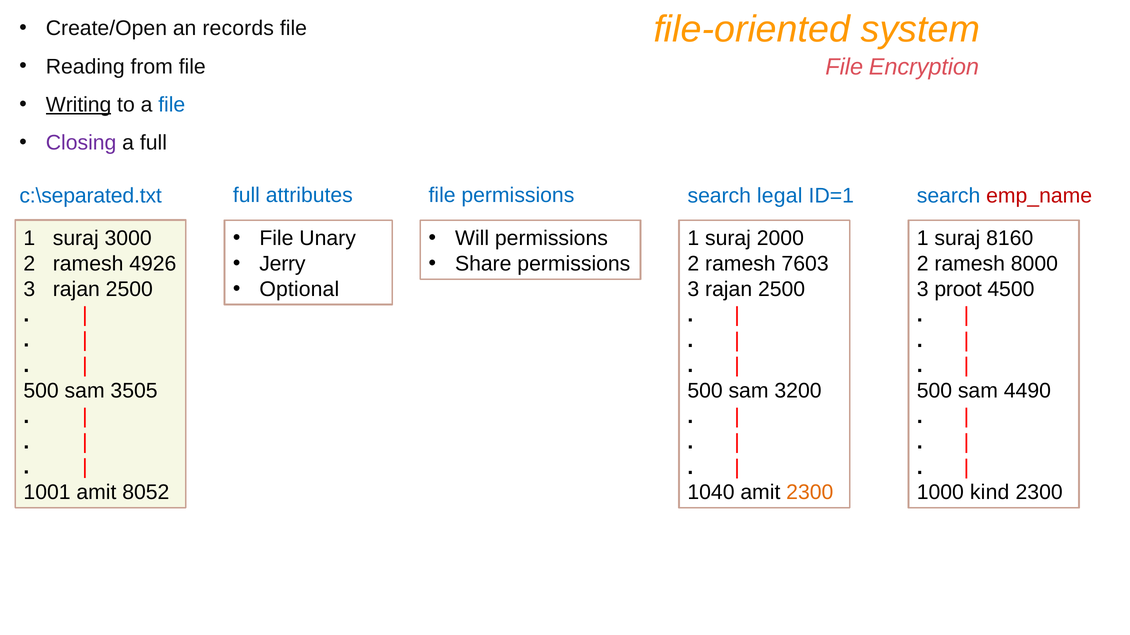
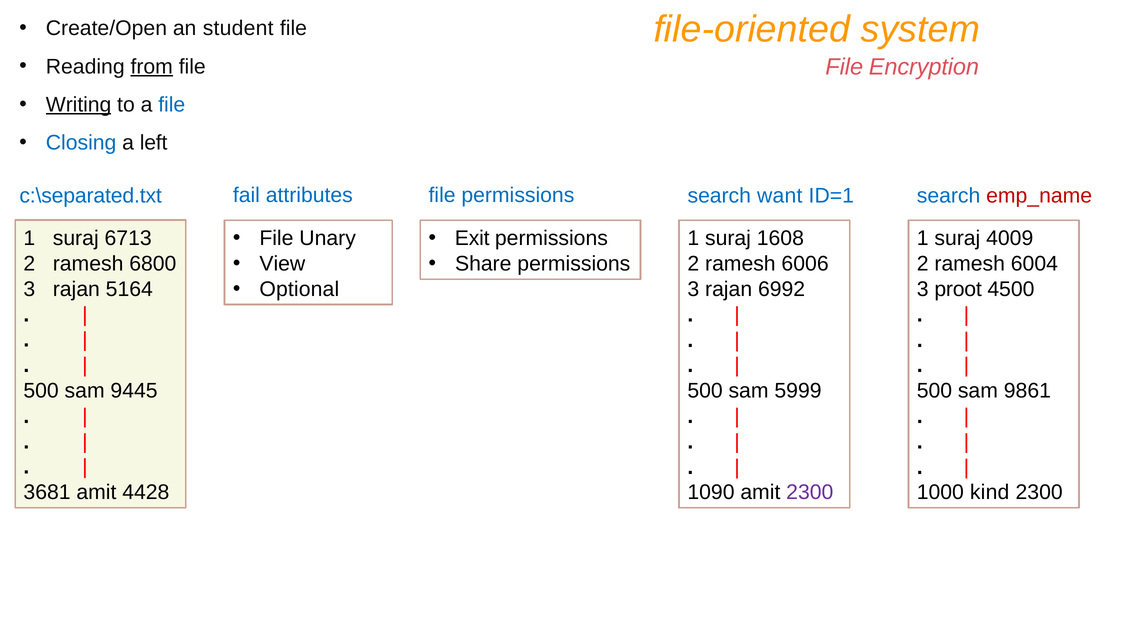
records: records -> student
from underline: none -> present
Closing colour: purple -> blue
a full: full -> left
full at (246, 195): full -> fail
legal: legal -> want
Will: Will -> Exit
3000: 3000 -> 6713
2000: 2000 -> 1608
8160: 8160 -> 4009
Jerry: Jerry -> View
4926: 4926 -> 6800
7603: 7603 -> 6006
8000: 8000 -> 6004
2500 at (129, 289): 2500 -> 5164
2500 at (782, 290): 2500 -> 6992
3505: 3505 -> 9445
3200: 3200 -> 5999
4490: 4490 -> 9861
1001: 1001 -> 3681
8052: 8052 -> 4428
1040: 1040 -> 1090
2300 at (810, 493) colour: orange -> purple
